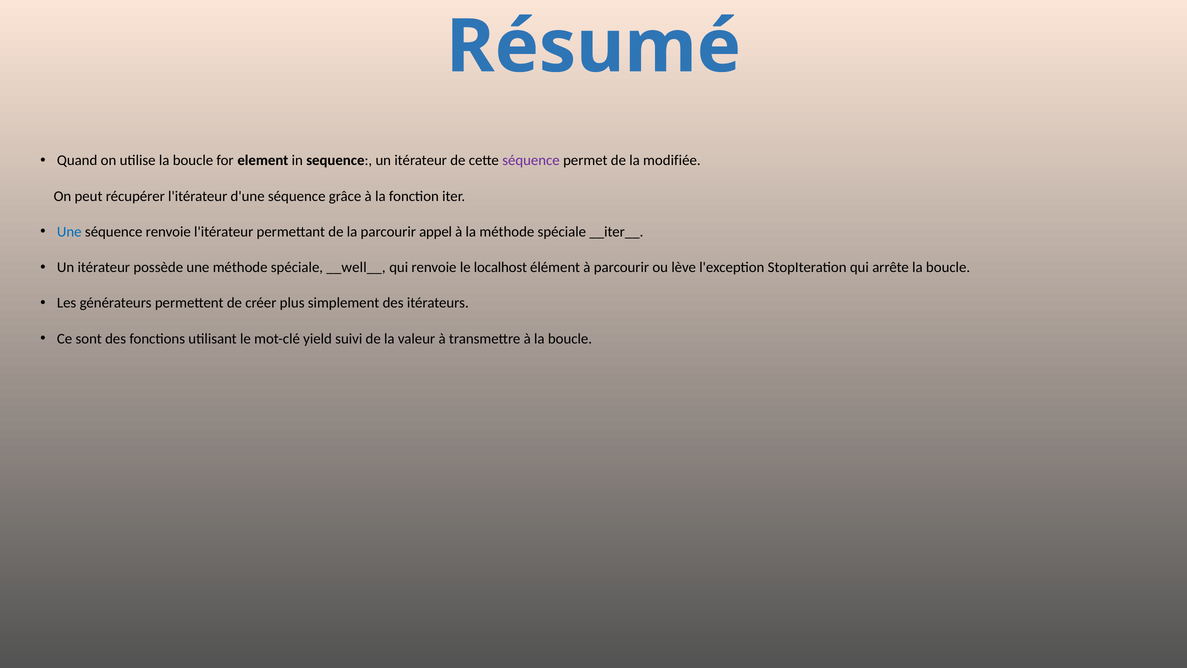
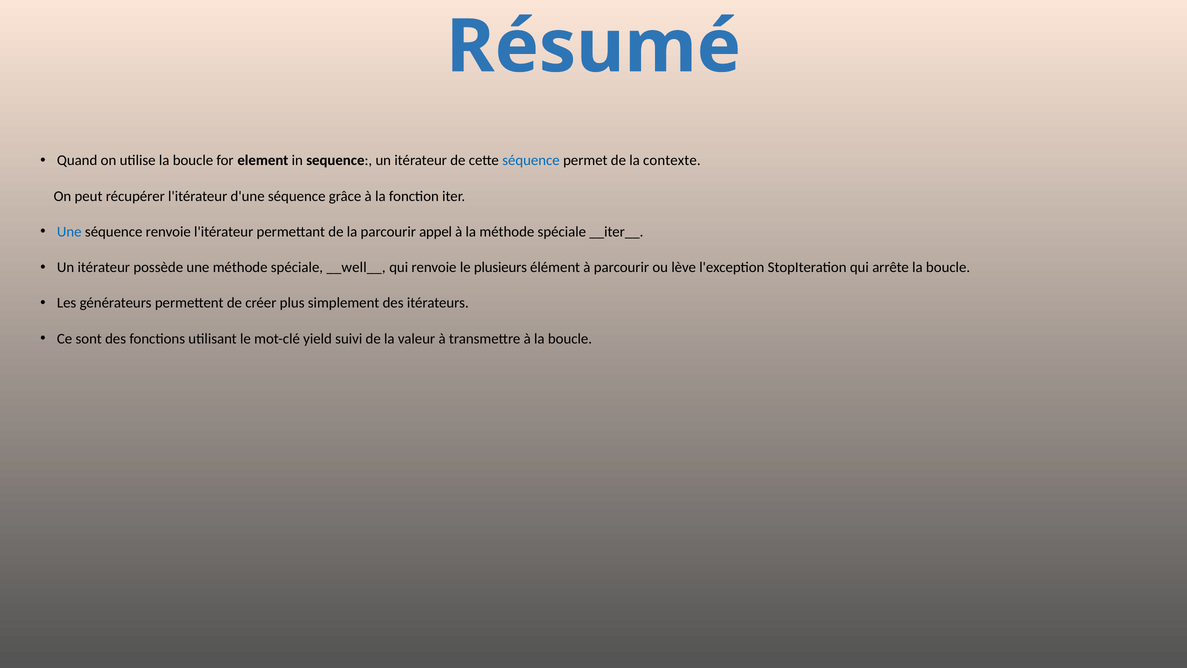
séquence at (531, 160) colour: purple -> blue
modifiée: modifiée -> contexte
localhost: localhost -> plusieurs
